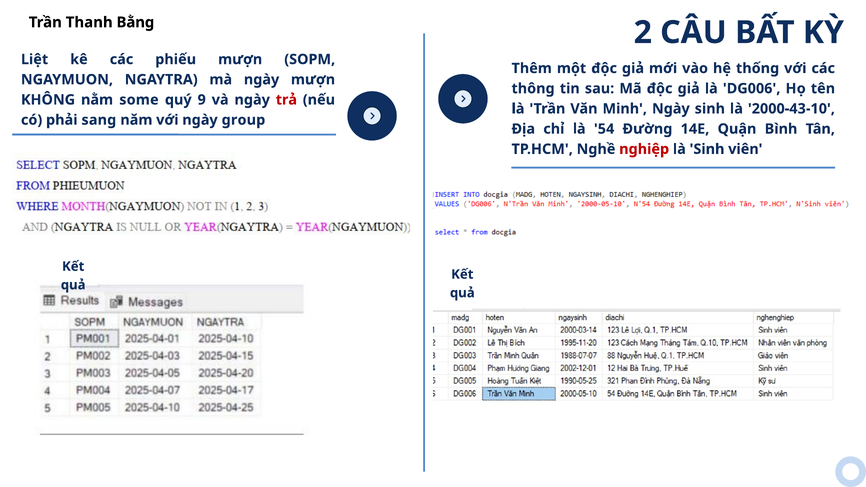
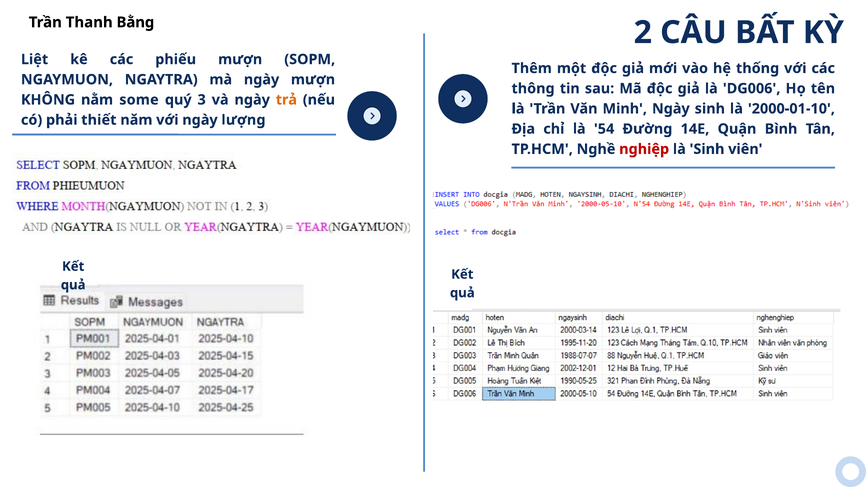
9: 9 -> 3
trả colour: red -> orange
2000-43-10: 2000-43-10 -> 2000-01-10
sang: sang -> thiết
group: group -> lượng
